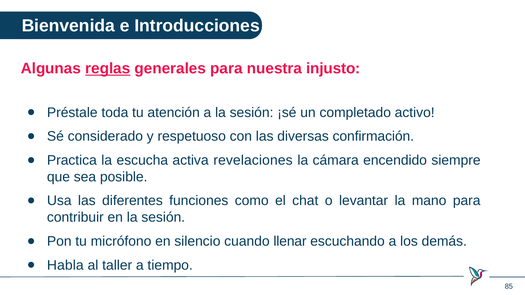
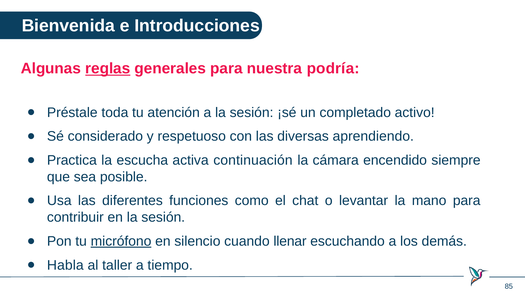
injusto: injusto -> podría
confirmación: confirmación -> aprendiendo
revelaciones: revelaciones -> continuación
micrófono underline: none -> present
